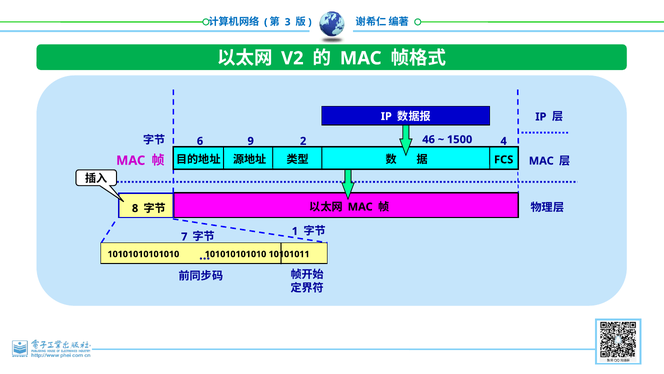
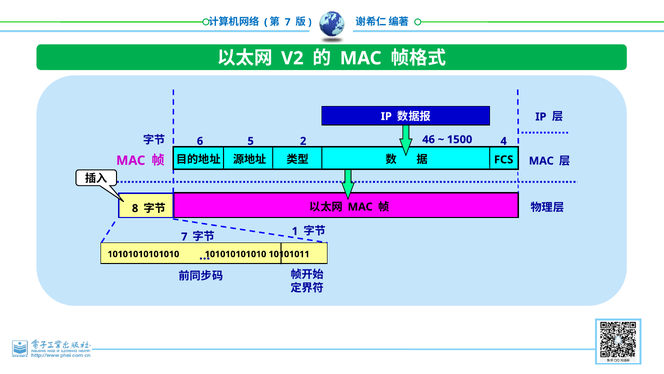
3 at (288, 22): 3 -> 7
9: 9 -> 5
